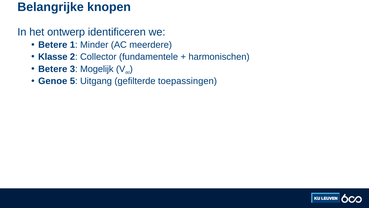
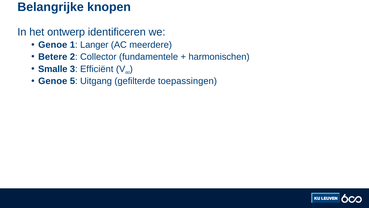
Betere at (53, 45): Betere -> Genoe
Minder: Minder -> Langer
Klasse: Klasse -> Betere
Betere at (53, 69): Betere -> Smalle
Mogelijk: Mogelijk -> Efficiënt
